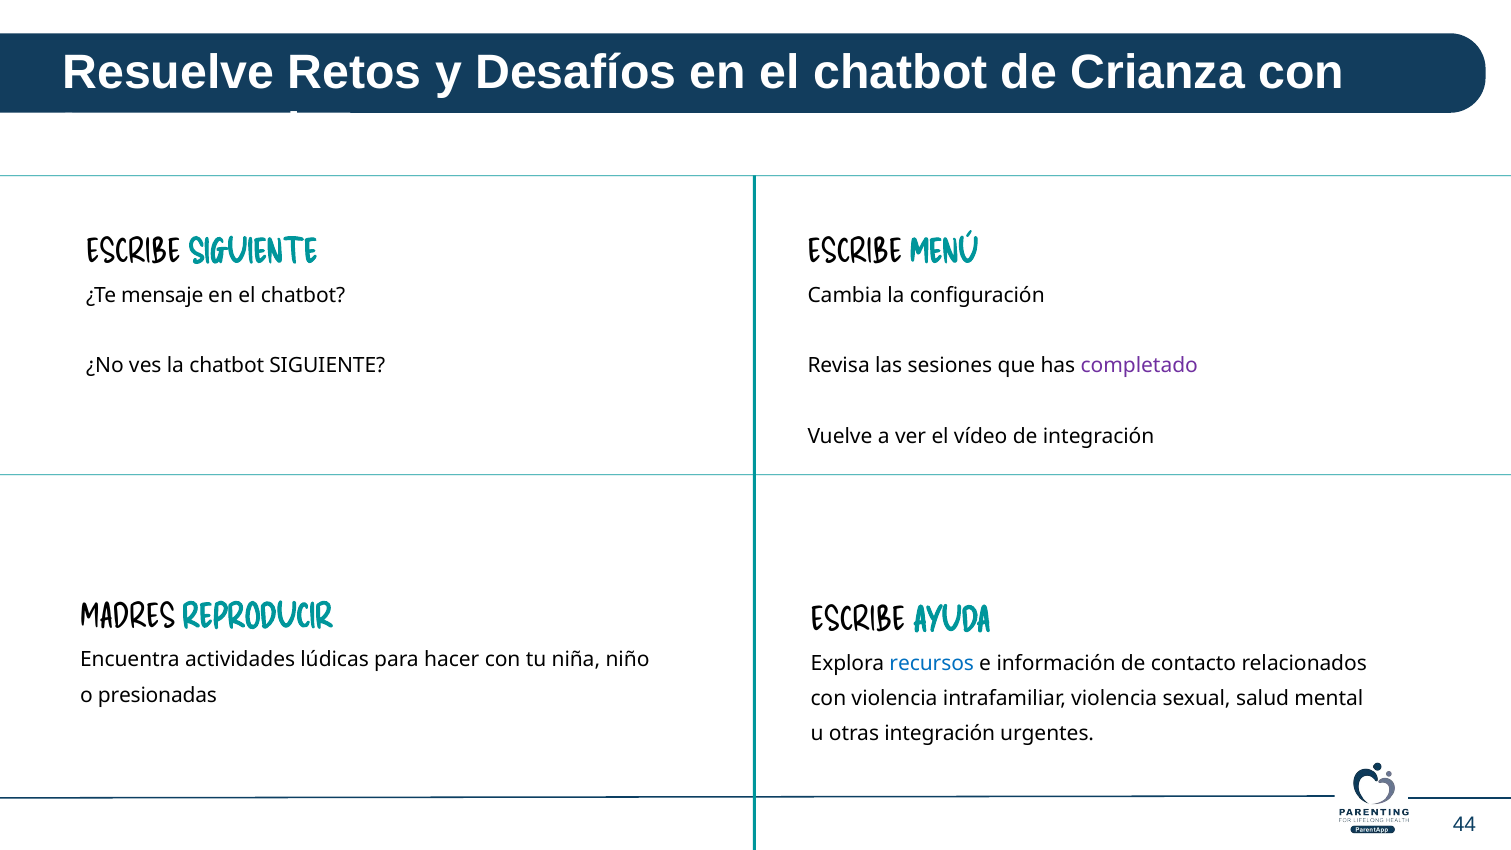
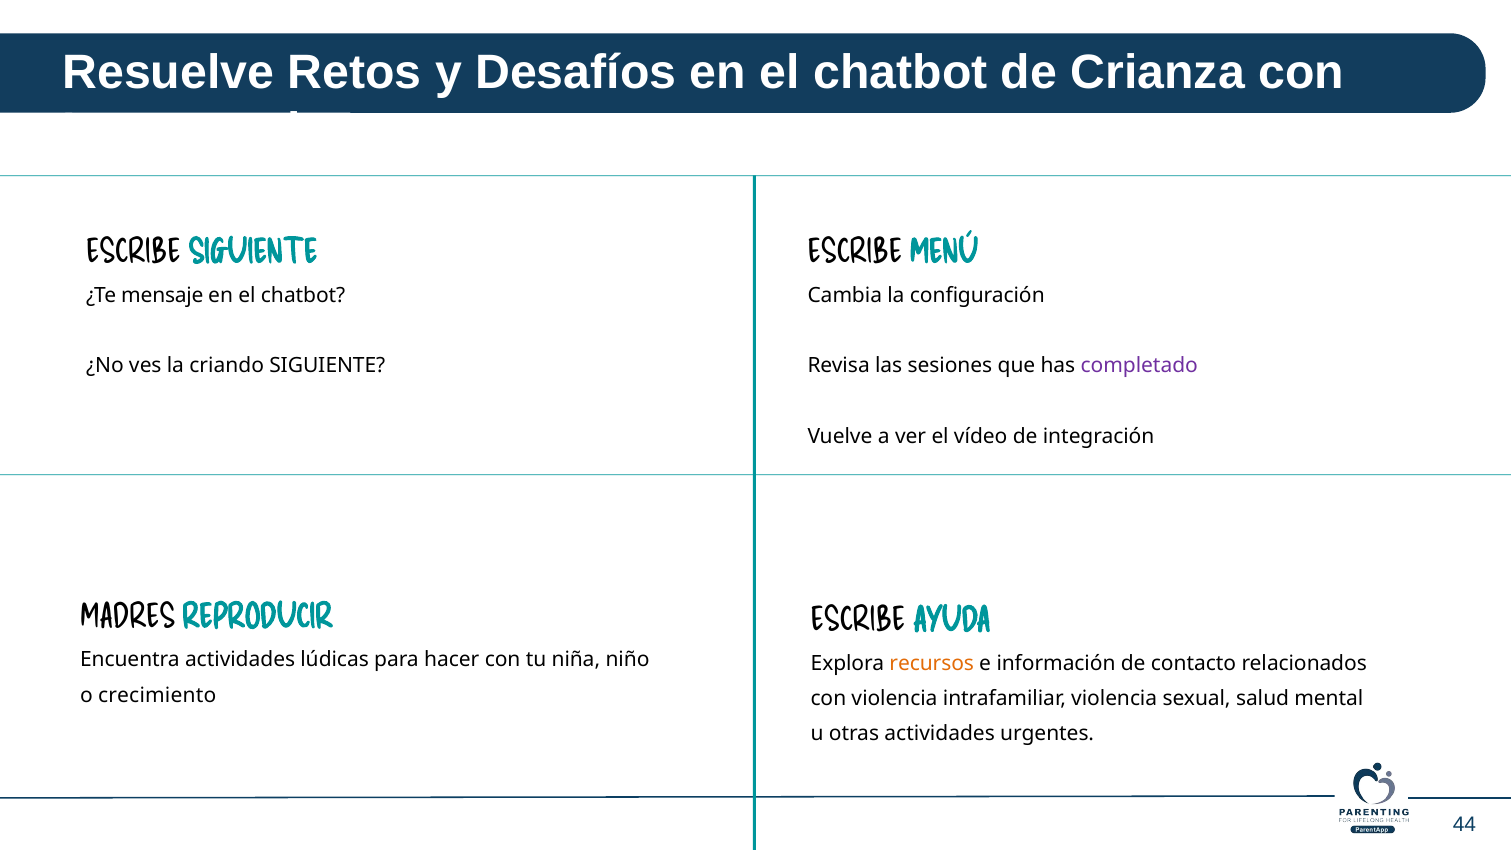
la chatbot: chatbot -> criando
recursos colour: blue -> orange
presionadas: presionadas -> crecimiento
otras integración: integración -> actividades
